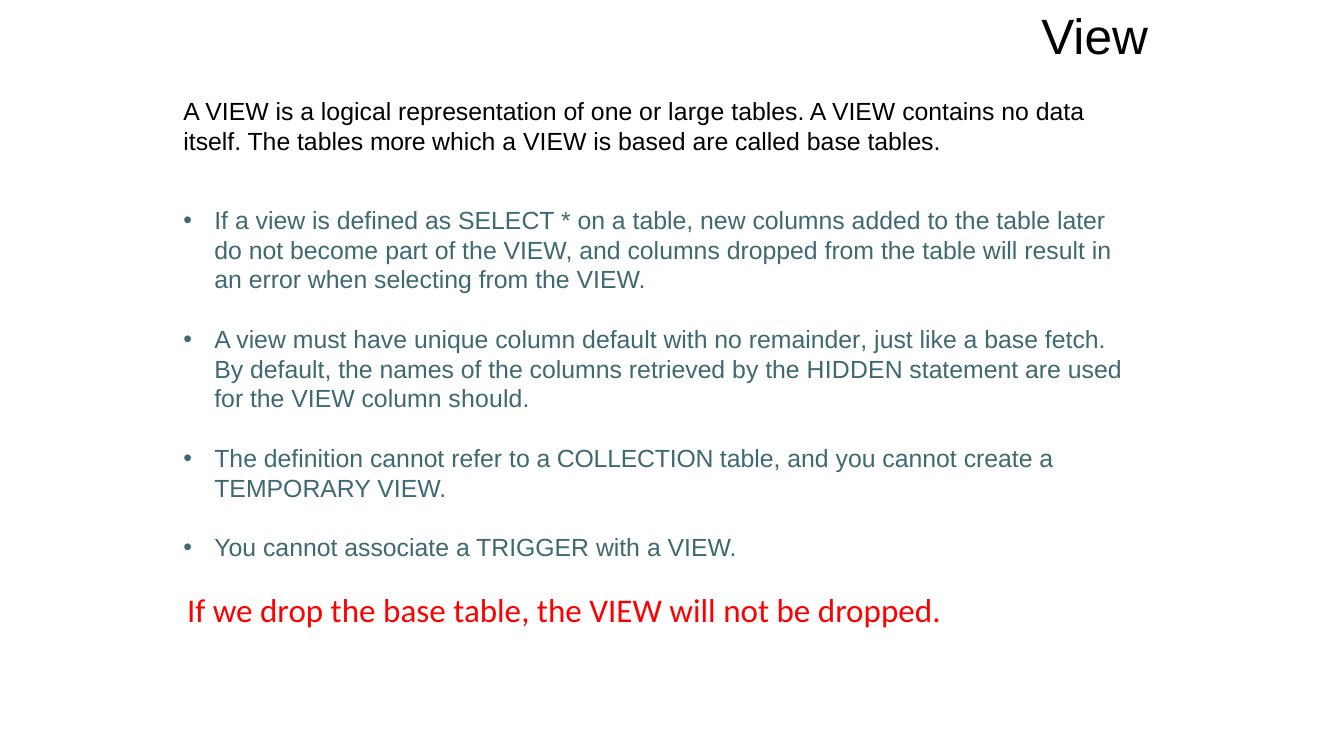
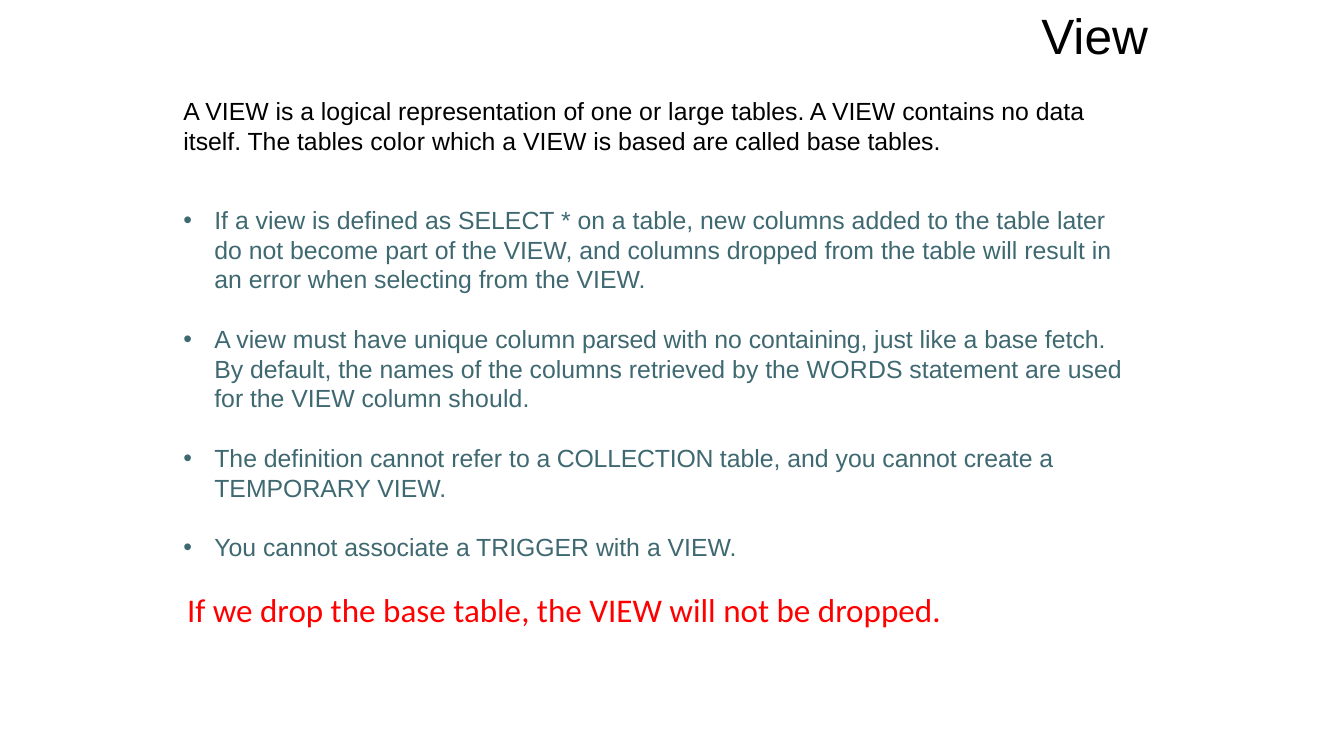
more: more -> color
column default: default -> parsed
remainder: remainder -> containing
HIDDEN: HIDDEN -> WORDS
